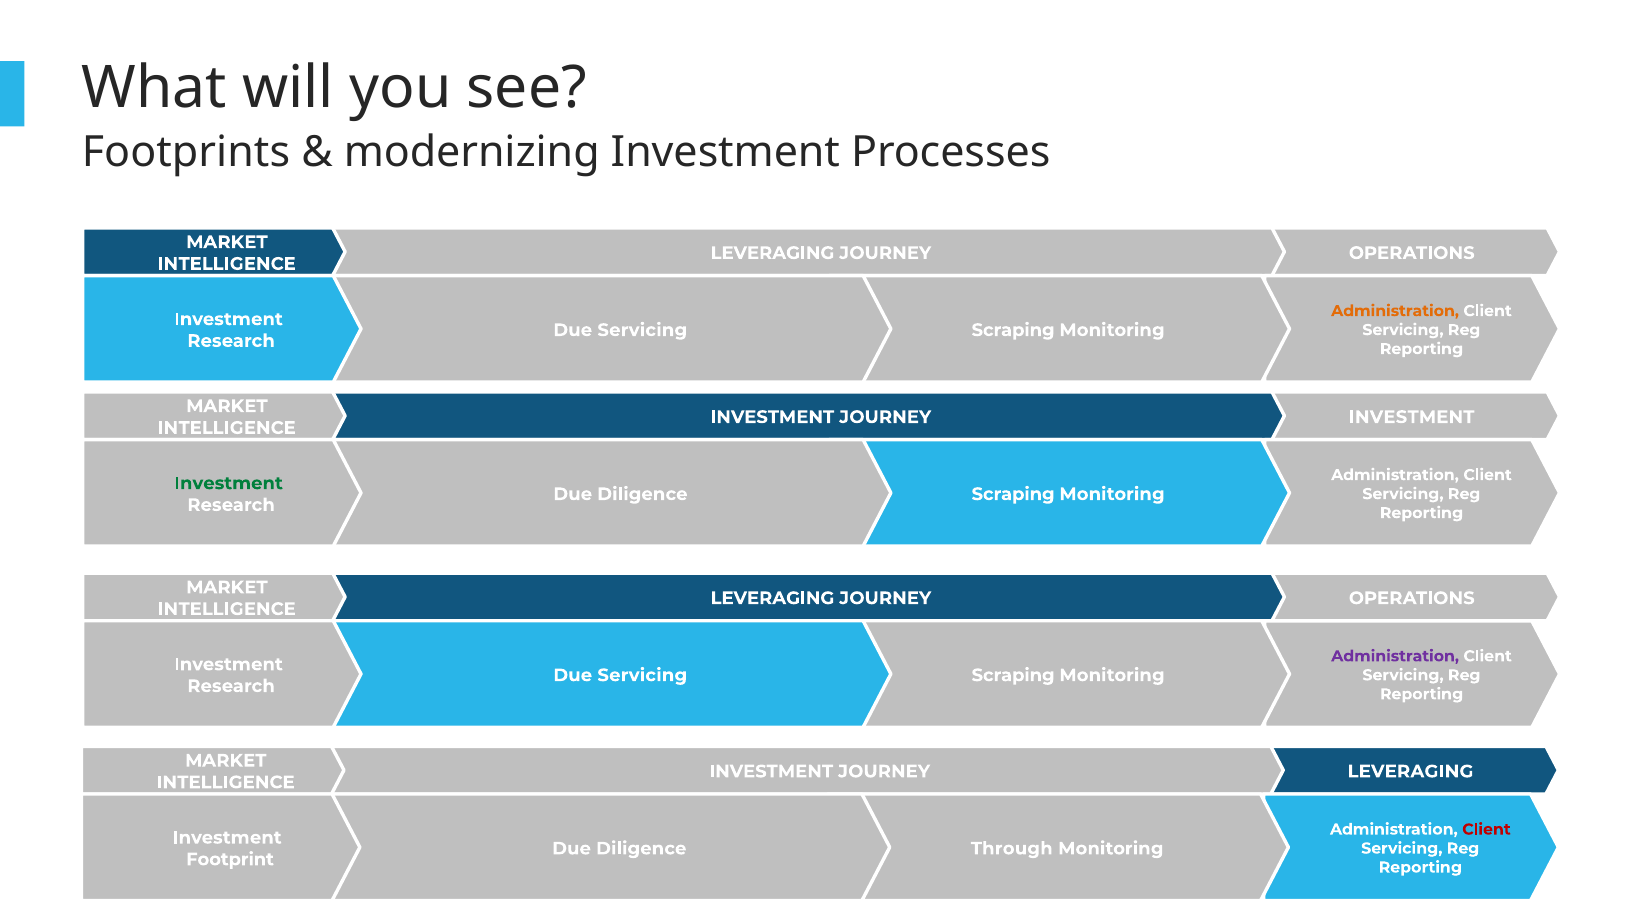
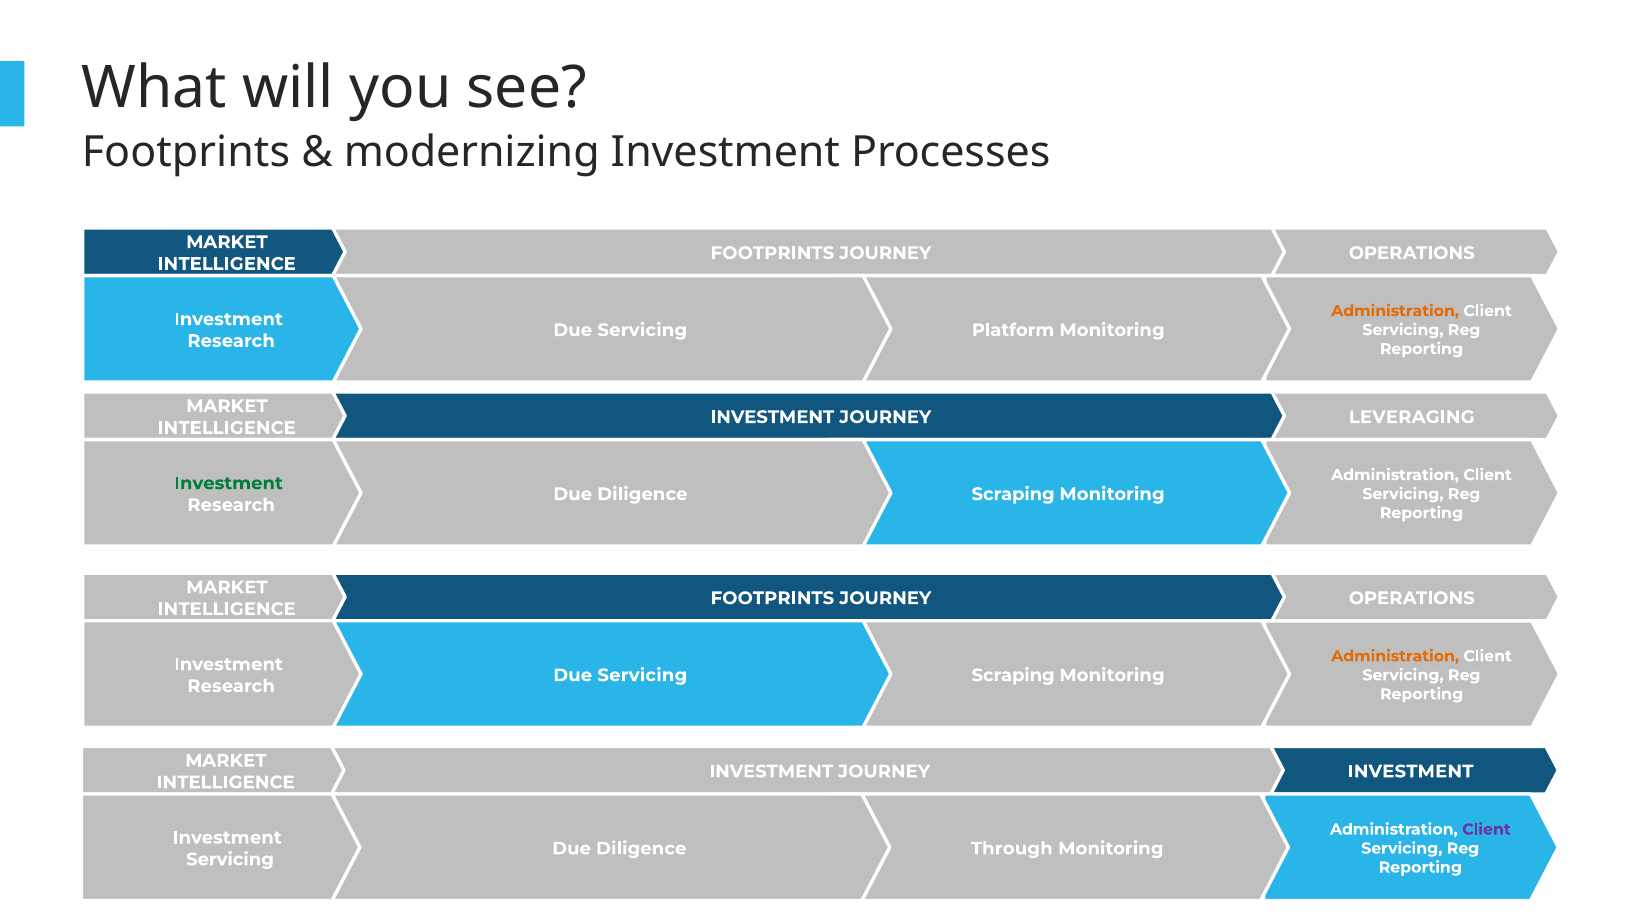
LEVERAGING at (772, 253): LEVERAGING -> FOOTPRINTS
Scraping at (1013, 330): Scraping -> Platform
INVESTMENT at (1412, 417): INVESTMENT -> LEVERAGING
LEVERAGING at (772, 598): LEVERAGING -> FOOTPRINTS
Administration at (1395, 656) colour: purple -> orange
LEVERAGING at (1411, 771): LEVERAGING -> INVESTMENT
Client at (1486, 829) colour: red -> purple
Footprint at (230, 859): Footprint -> Servicing
